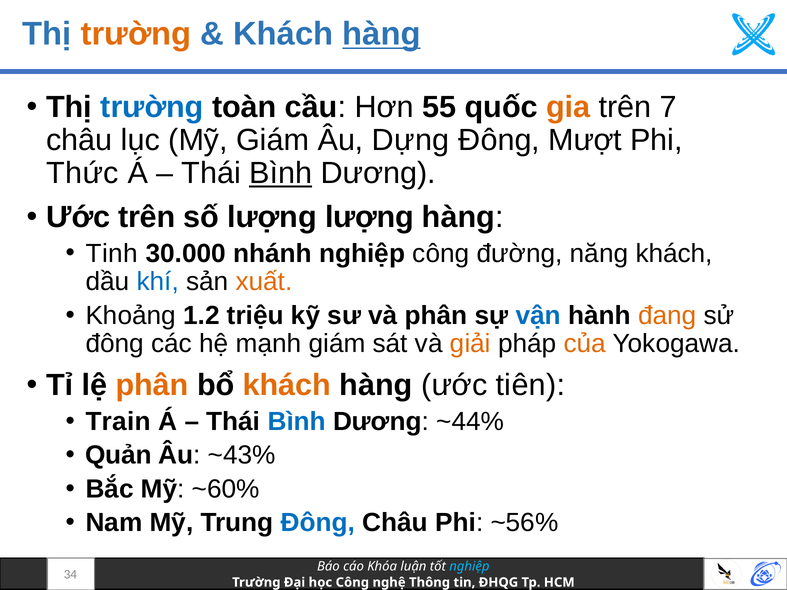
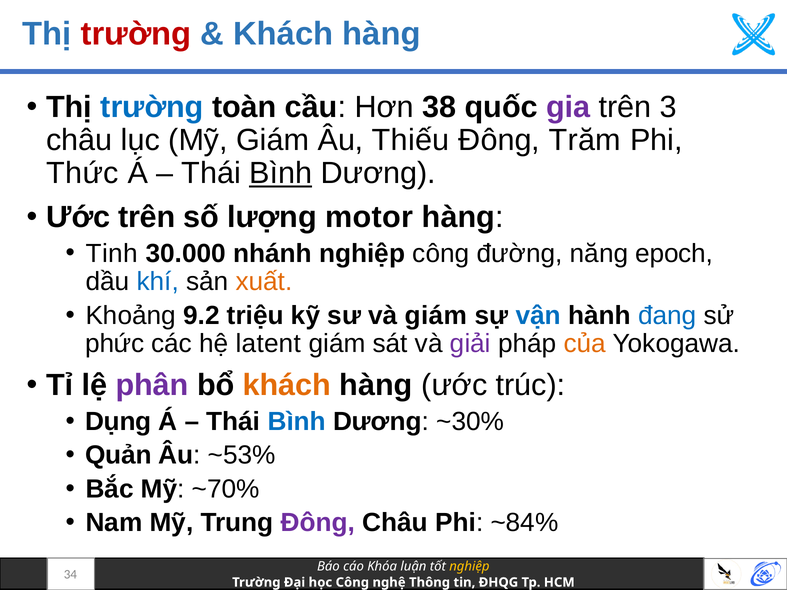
trường at (136, 34) colour: orange -> red
hàng at (382, 34) underline: present -> none
55: 55 -> 38
gia colour: orange -> purple
7: 7 -> 3
Dựng: Dựng -> Thiếu
Mượt: Mượt -> Trăm
lượng lượng: lượng -> motor
năng khách: khách -> epoch
1.2: 1.2 -> 9.2
và phân: phân -> giám
đang colour: orange -> blue
đông at (115, 344): đông -> phức
mạnh: mạnh -> latent
giải colour: orange -> purple
phân at (152, 386) colour: orange -> purple
tiên: tiên -> trúc
Train: Train -> Dụng
~44%: ~44% -> ~30%
~43%: ~43% -> ~53%
~60%: ~60% -> ~70%
Đông at (318, 523) colour: blue -> purple
~56%: ~56% -> ~84%
nghiệp at (469, 567) colour: light blue -> yellow
